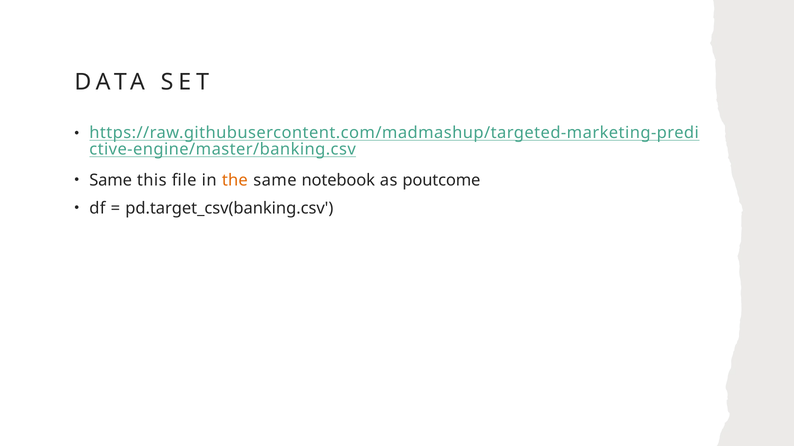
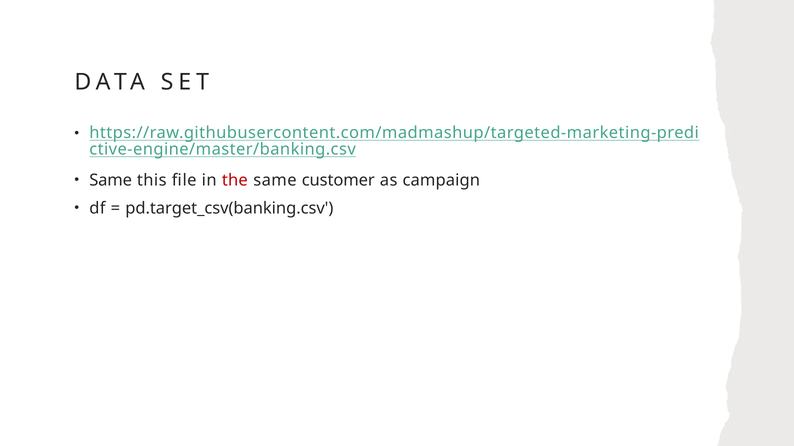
the colour: orange -> red
notebook: notebook -> customer
poutcome: poutcome -> campaign
